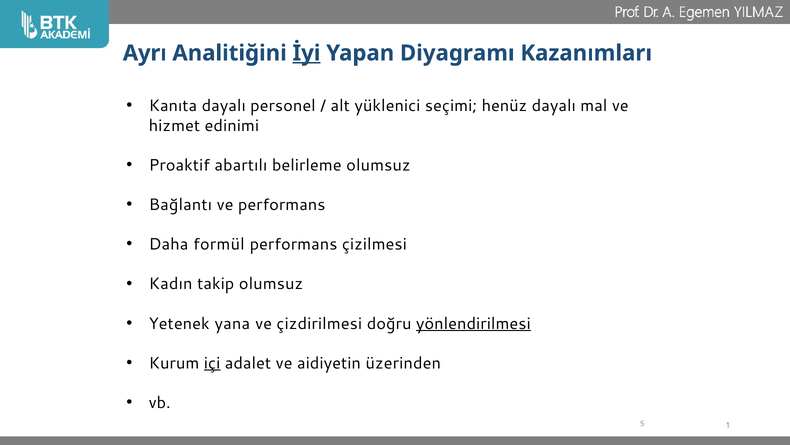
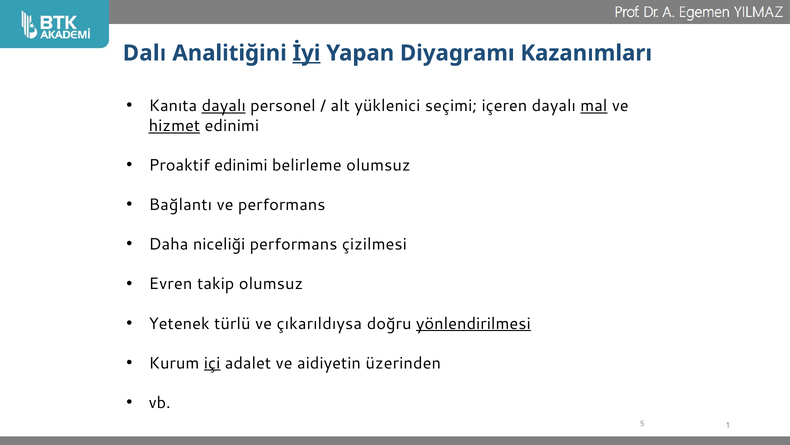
Ayrı: Ayrı -> Dalı
dayalı at (224, 106) underline: none -> present
henüz: henüz -> içeren
mal underline: none -> present
hizmet underline: none -> present
Proaktif abartılı: abartılı -> edinimi
formül: formül -> niceliği
Kadın: Kadın -> Evren
yana: yana -> türlü
çizdirilmesi: çizdirilmesi -> çıkarıldıysa
